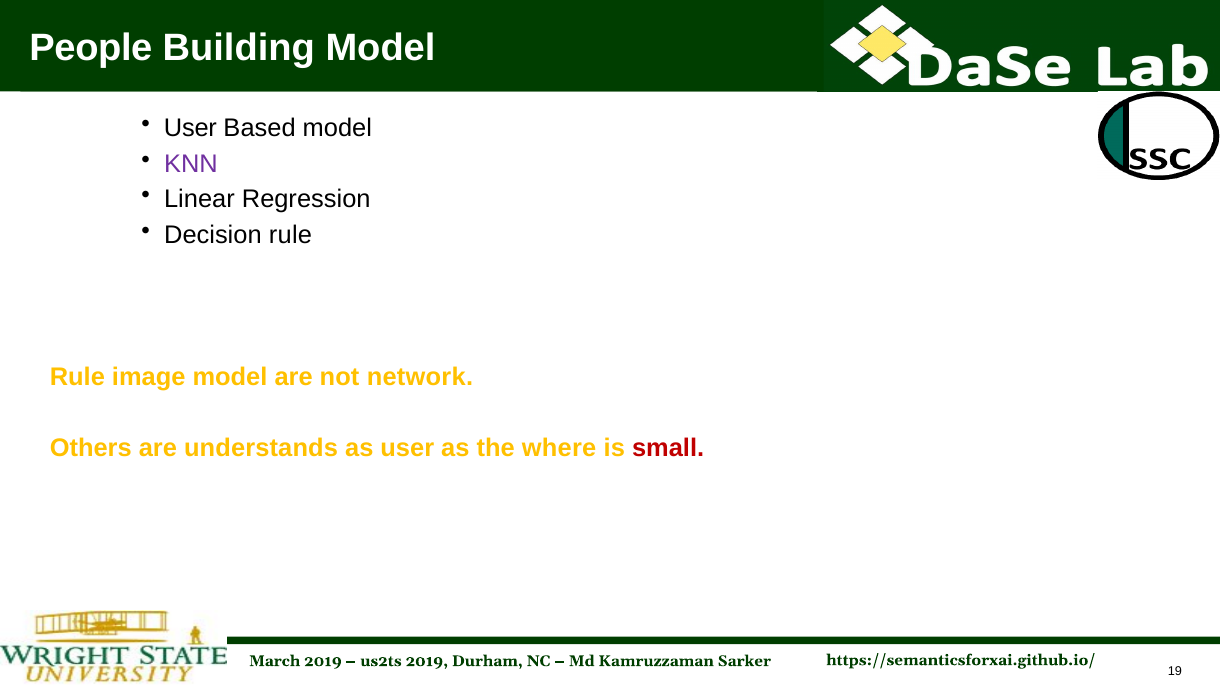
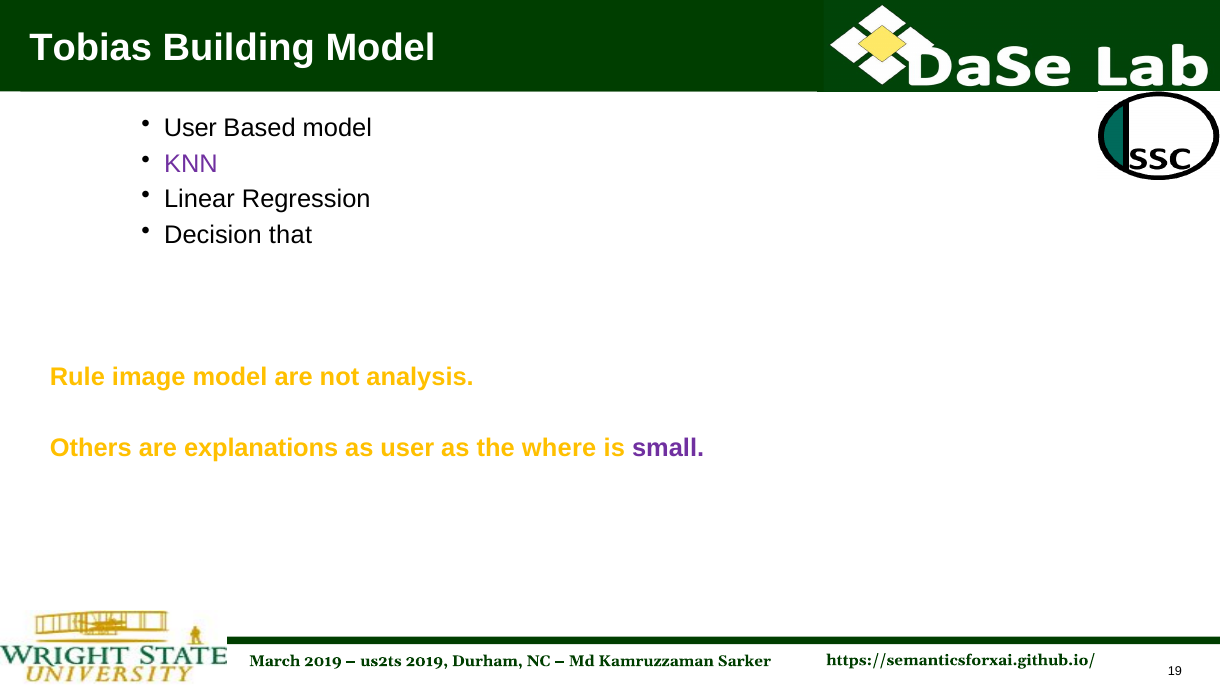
People: People -> Tobias
Decision rule: rule -> that
network: network -> analysis
understands: understands -> explanations
small colour: red -> purple
